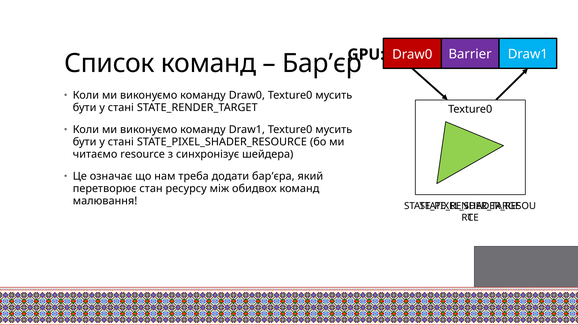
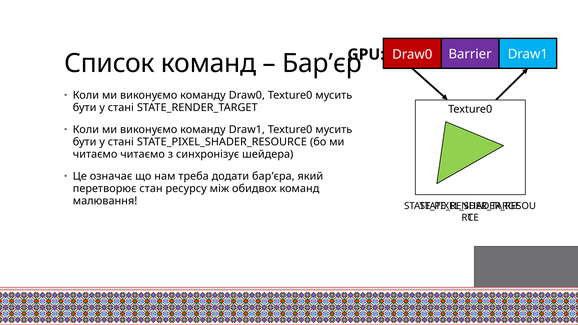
читаємо resource: resource -> читаємо
